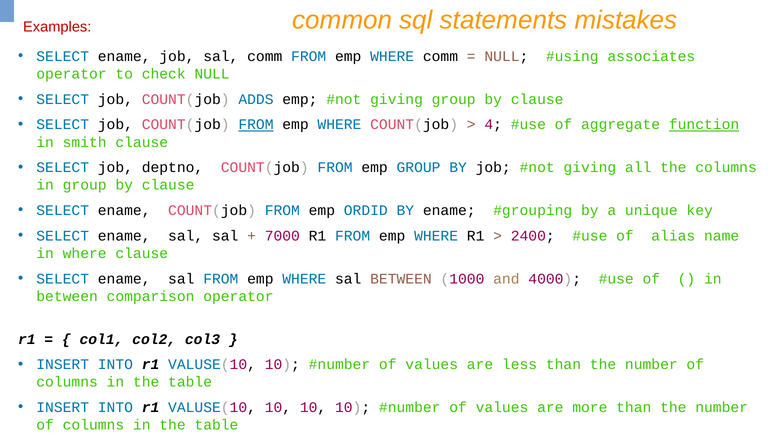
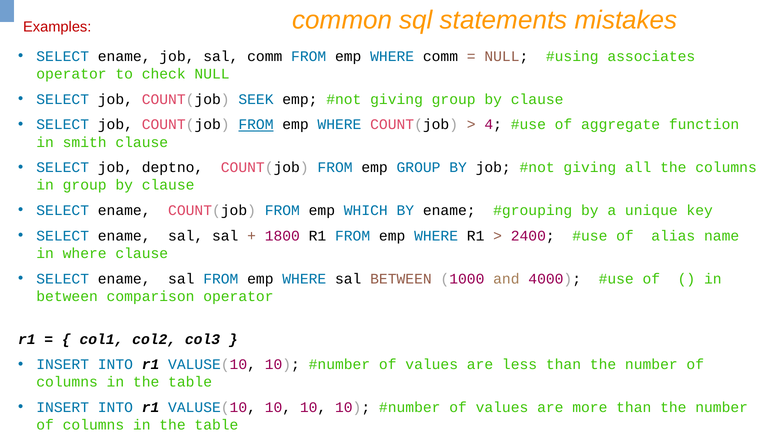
ADDS: ADDS -> SEEK
function underline: present -> none
ORDID: ORDID -> WHICH
7000: 7000 -> 1800
